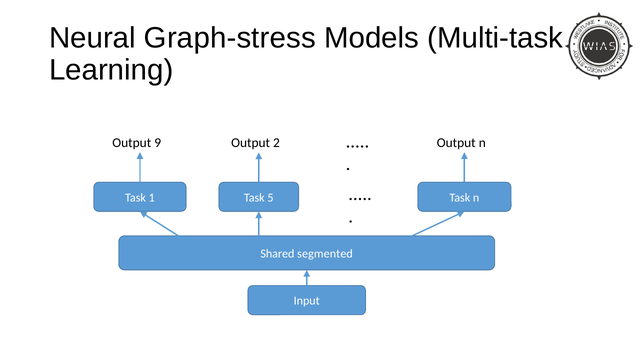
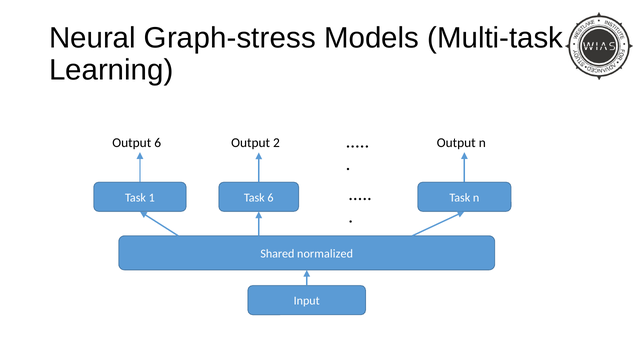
Output 9: 9 -> 6
Task 5: 5 -> 6
segmented: segmented -> normalized
